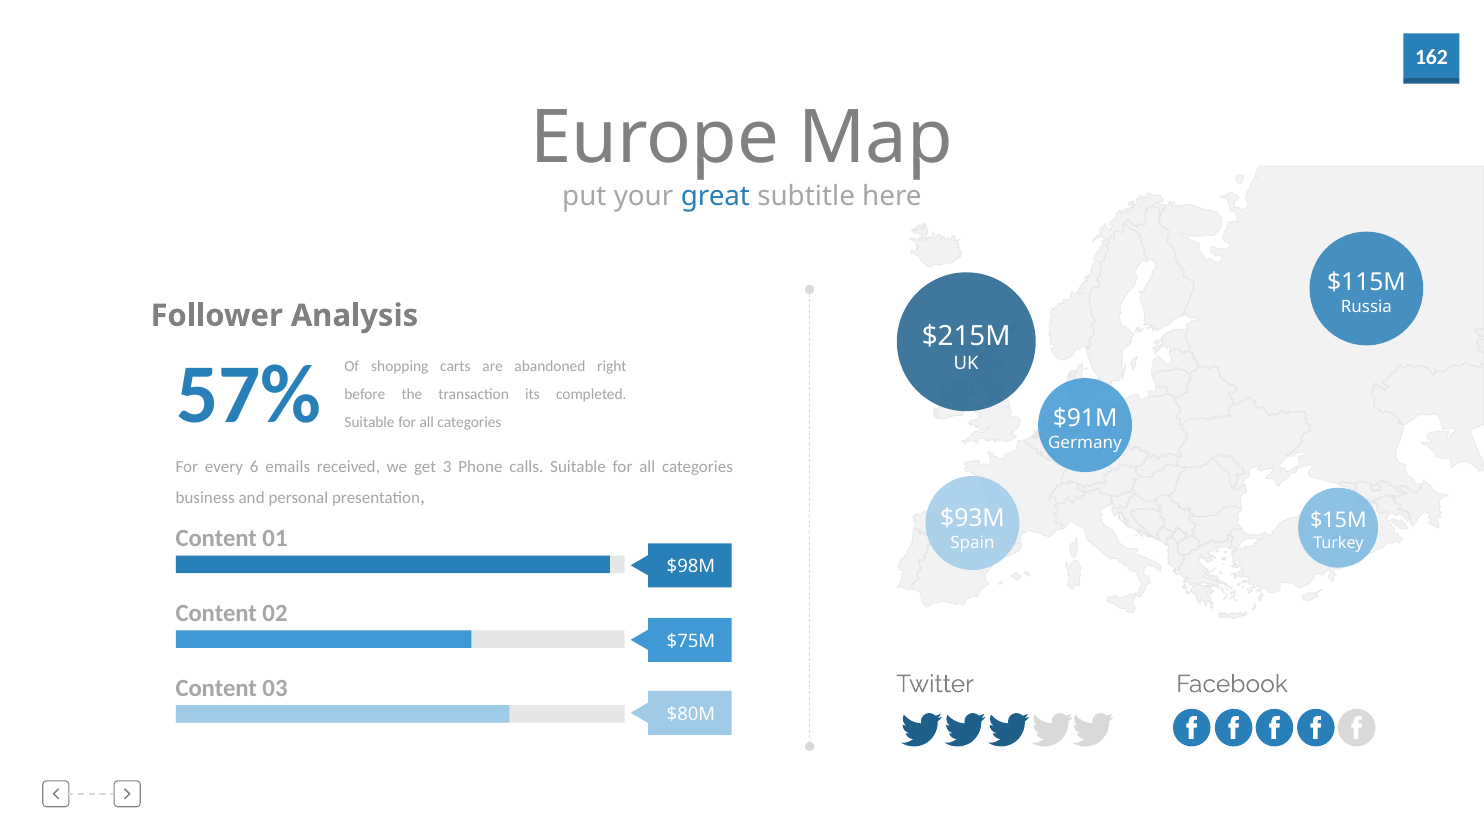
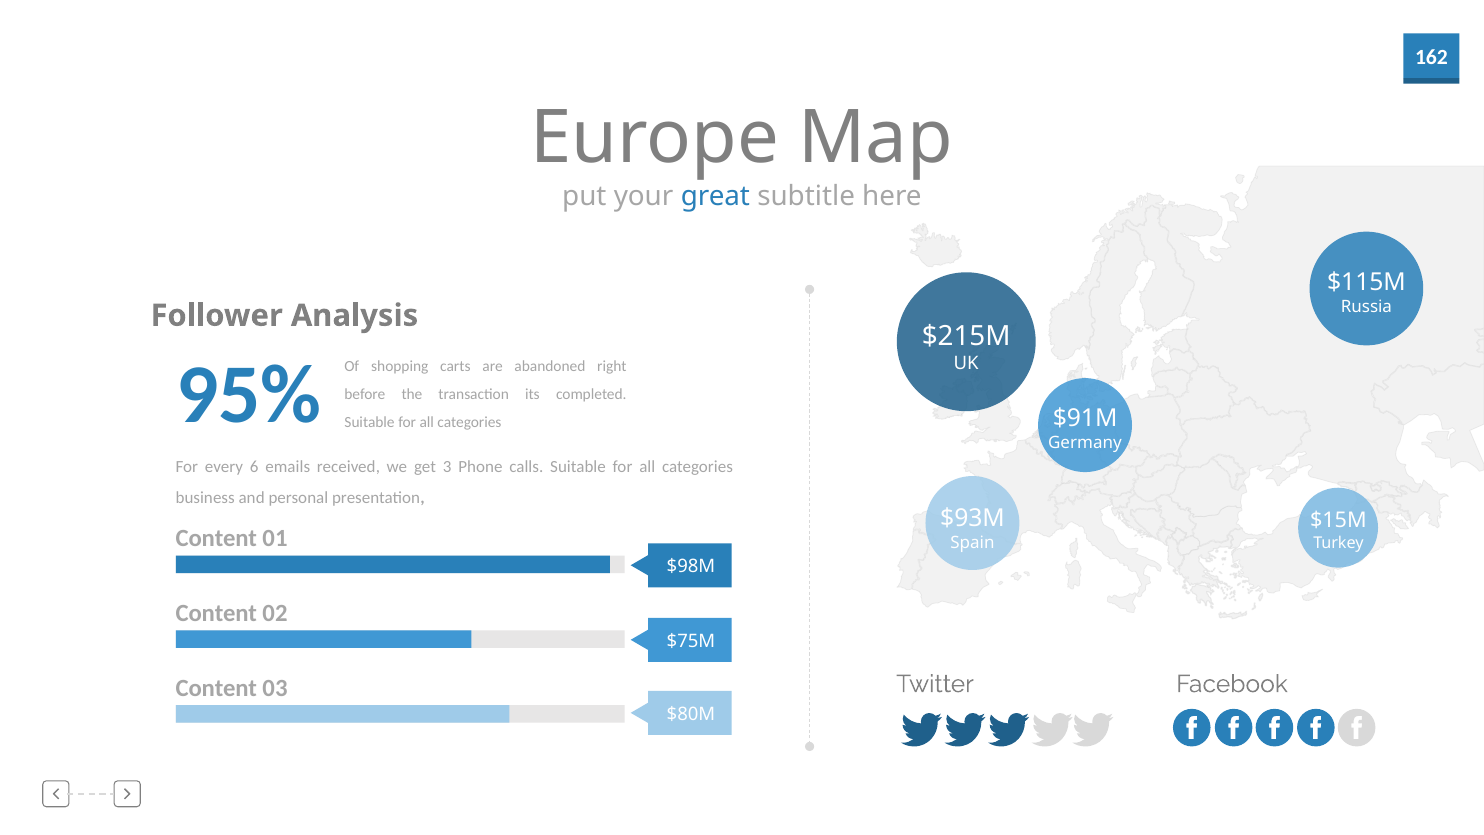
57%: 57% -> 95%
